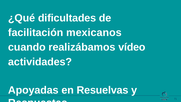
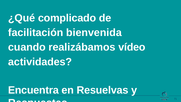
dificultades: dificultades -> complicado
mexicanos: mexicanos -> bienvenida
Apoyadas: Apoyadas -> Encuentra
